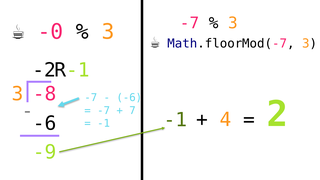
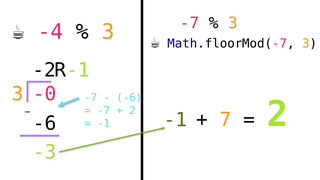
-0: -0 -> -4
-8: -8 -> -0
7 at (132, 111): 7 -> 2
4: 4 -> 7
-9: -9 -> -3
